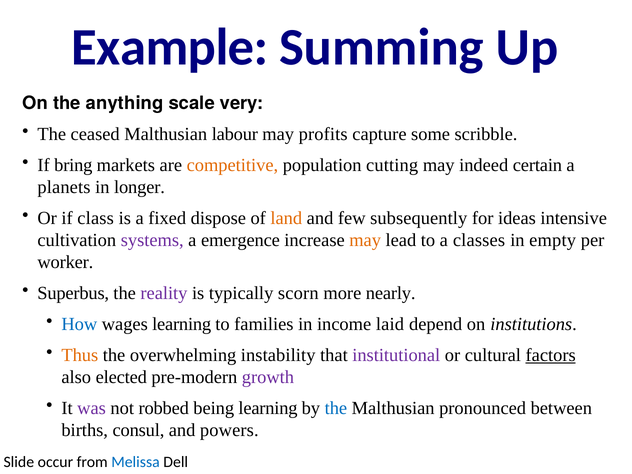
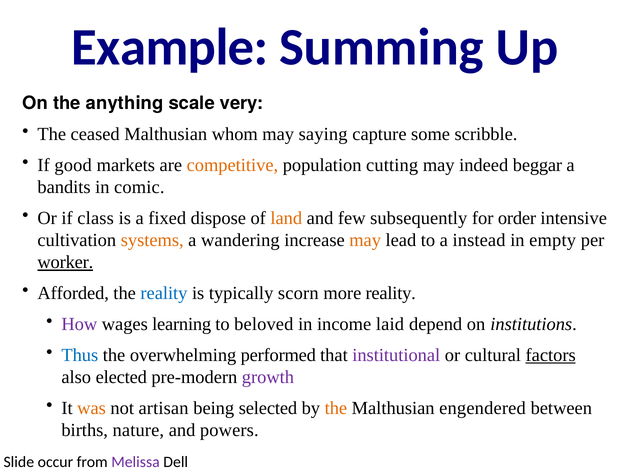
labour: labour -> whom
profits: profits -> saying
bring: bring -> good
certain: certain -> beggar
planets: planets -> bandits
longer: longer -> comic
ideas: ideas -> order
systems colour: purple -> orange
emergence: emergence -> wandering
classes: classes -> instead
worker underline: none -> present
Superbus: Superbus -> Afforded
reality at (164, 293) colour: purple -> blue
more nearly: nearly -> reality
How colour: blue -> purple
families: families -> beloved
Thus colour: orange -> blue
instability: instability -> performed
was colour: purple -> orange
robbed: robbed -> artisan
being learning: learning -> selected
the at (336, 408) colour: blue -> orange
pronounced: pronounced -> engendered
consul: consul -> nature
Melissa colour: blue -> purple
